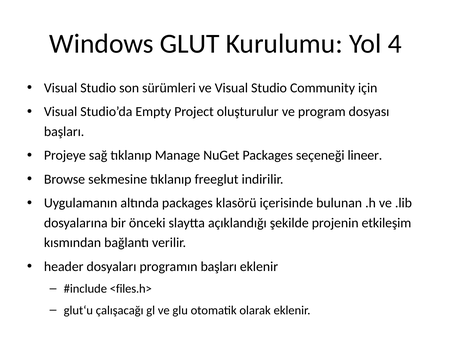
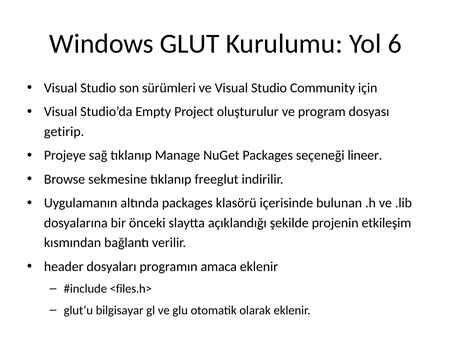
4: 4 -> 6
başları at (64, 132): başları -> getirip
programın başları: başları -> amaca
çalışacağı: çalışacağı -> bilgisayar
